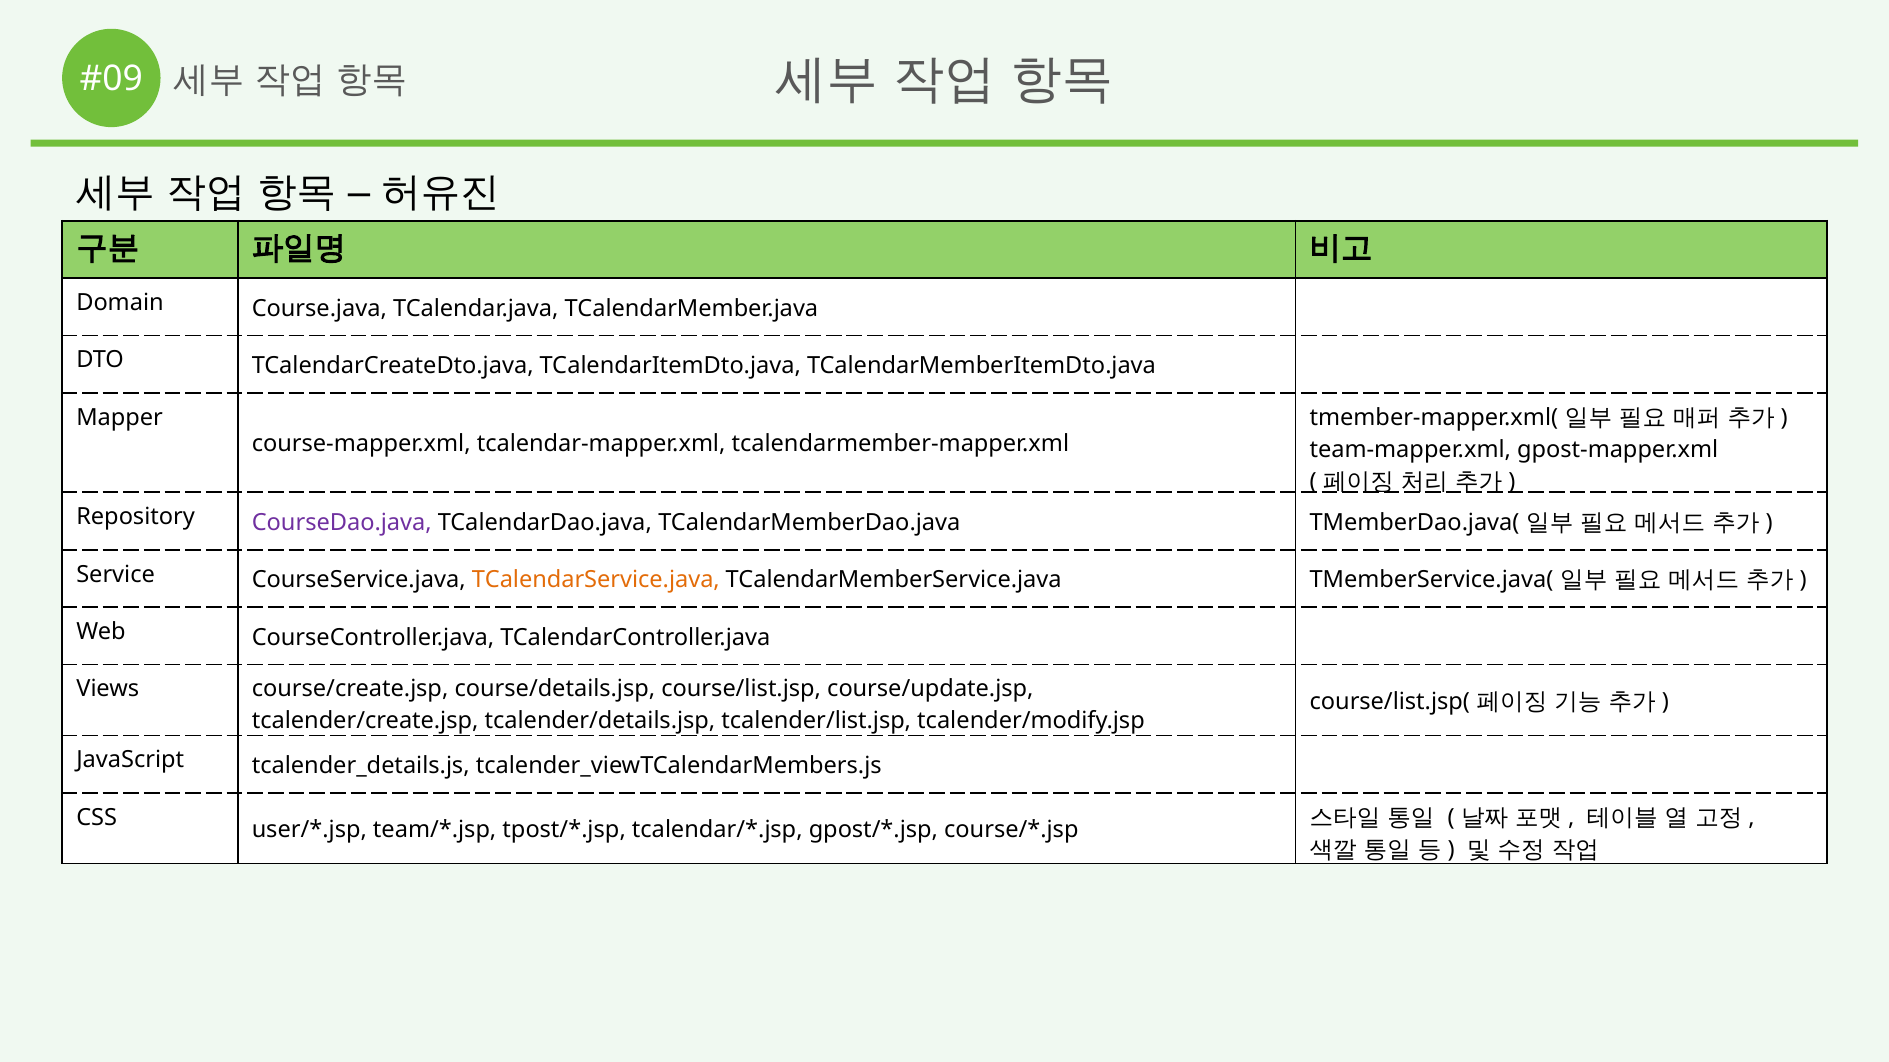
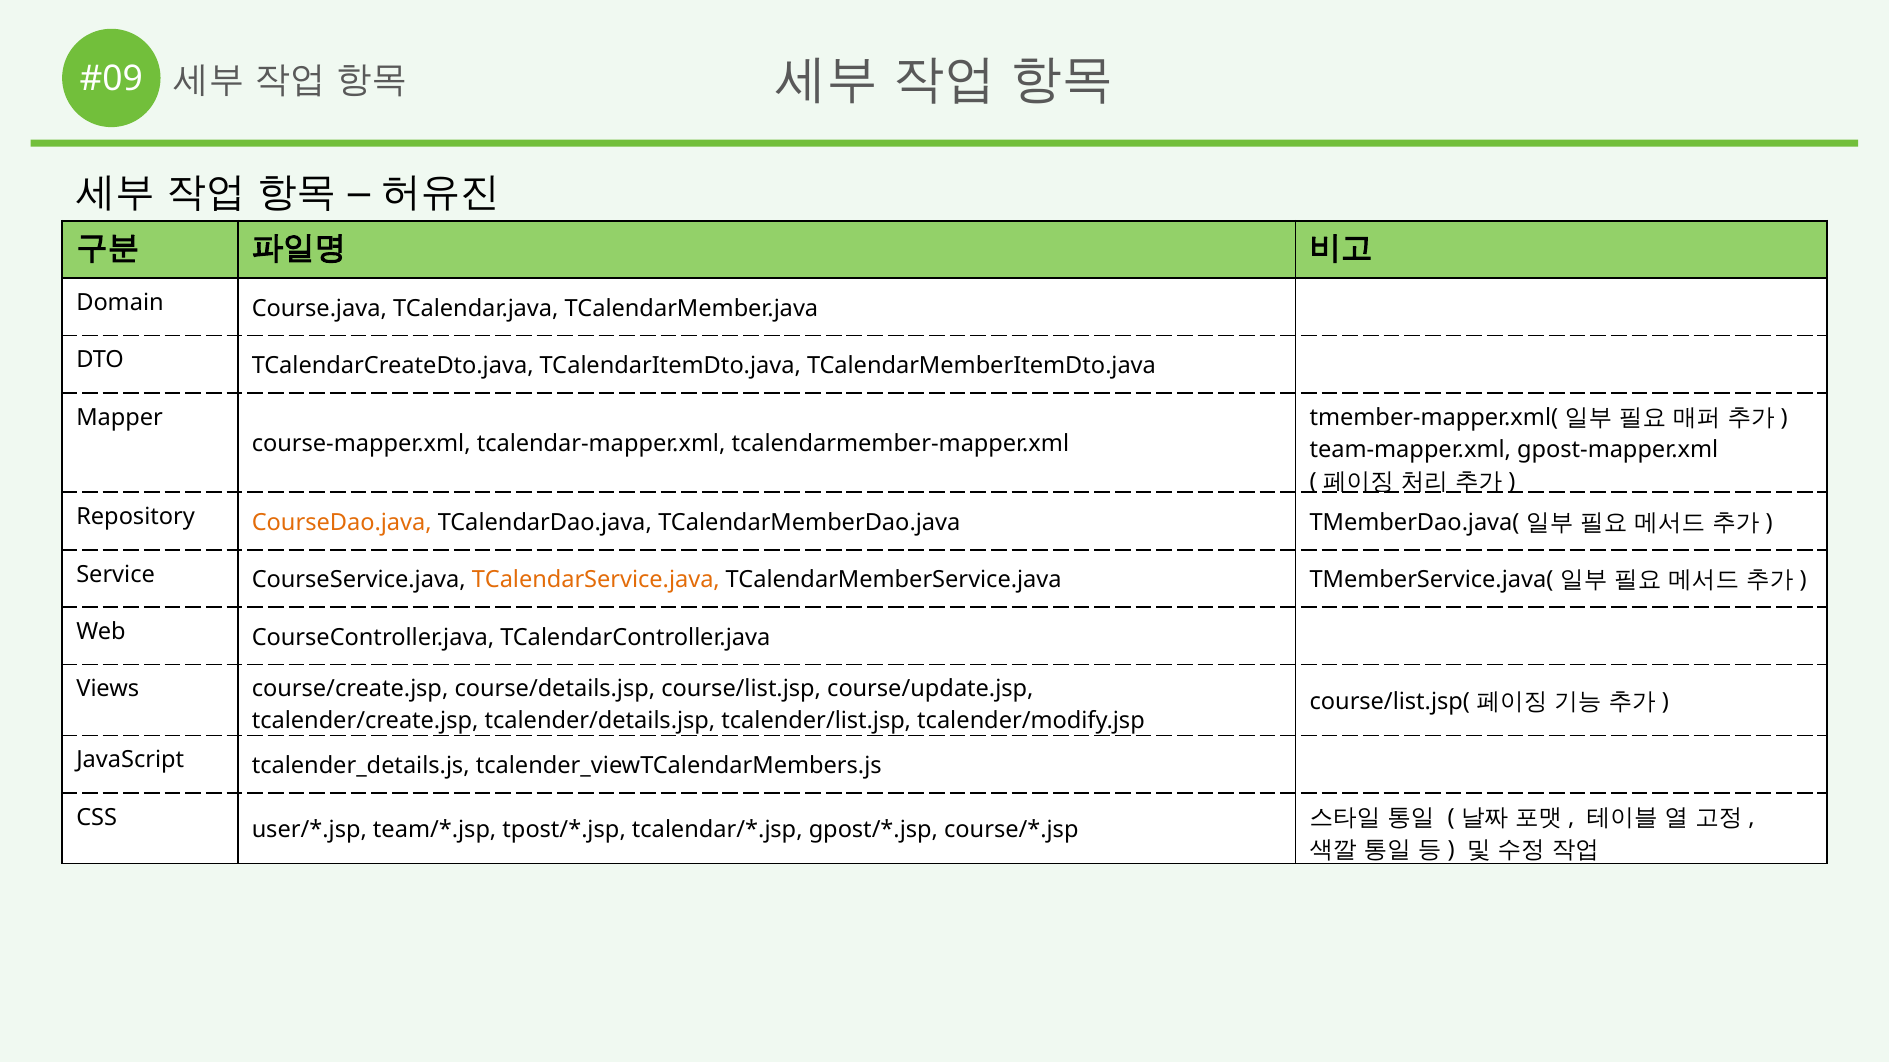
CourseDao.java colour: purple -> orange
